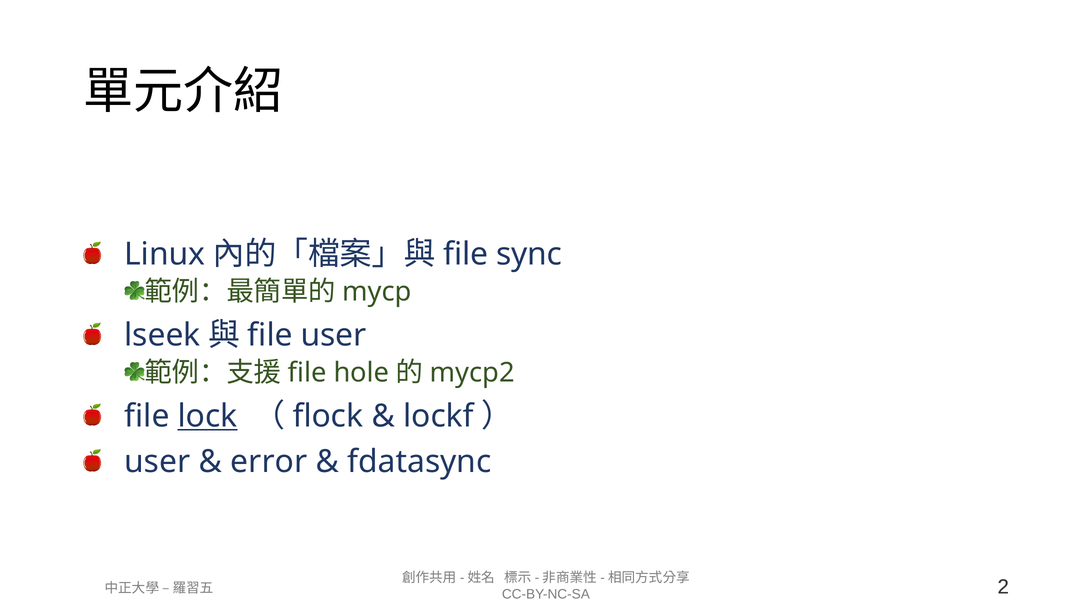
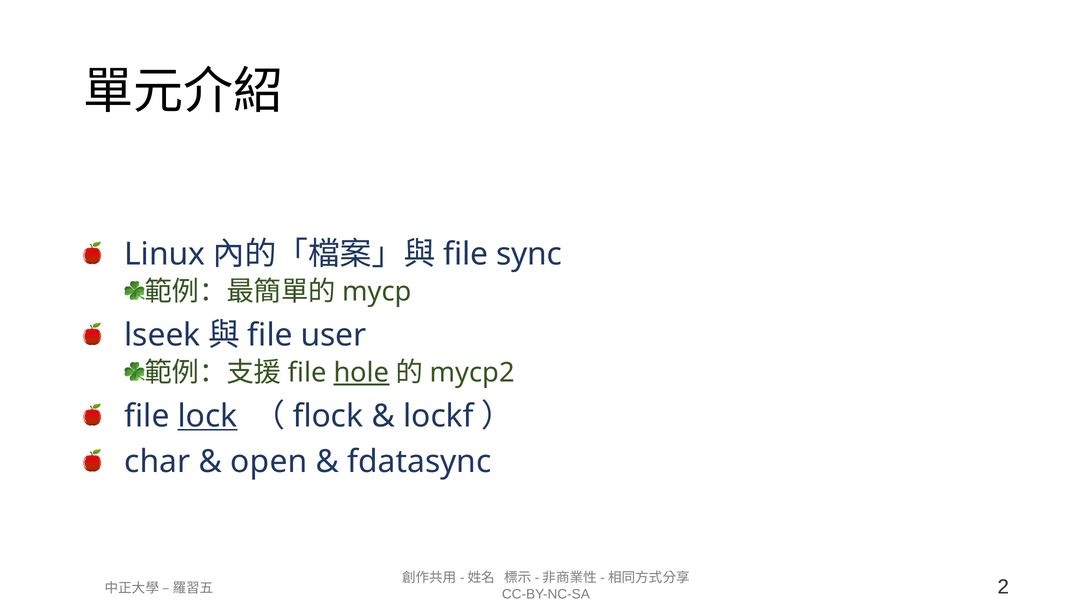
hole underline: none -> present
user at (157, 462): user -> char
error: error -> open
